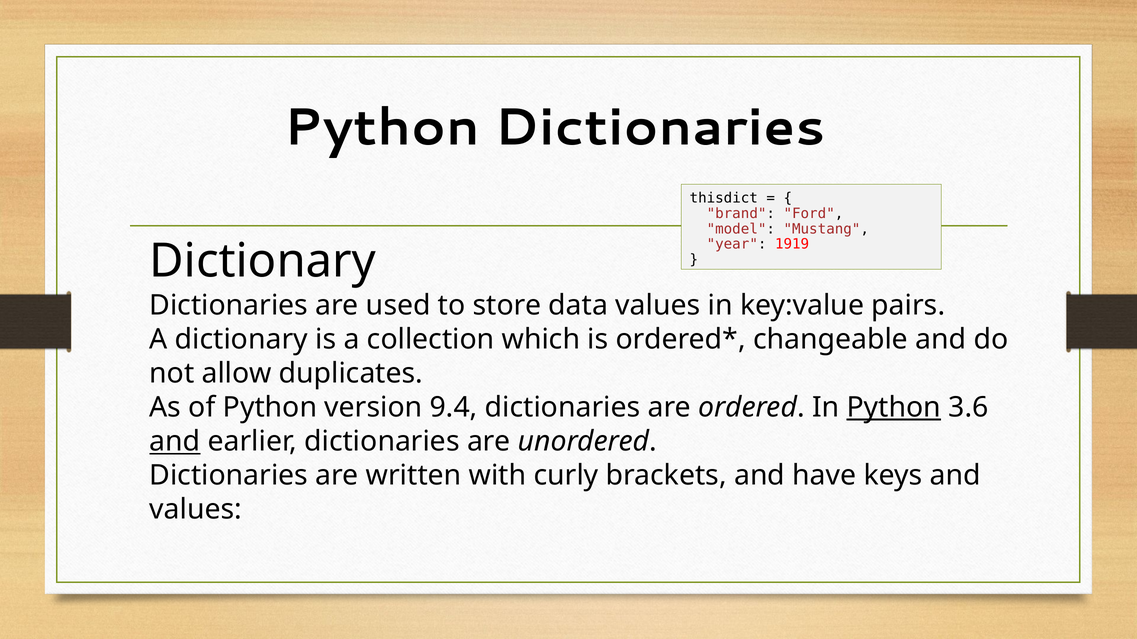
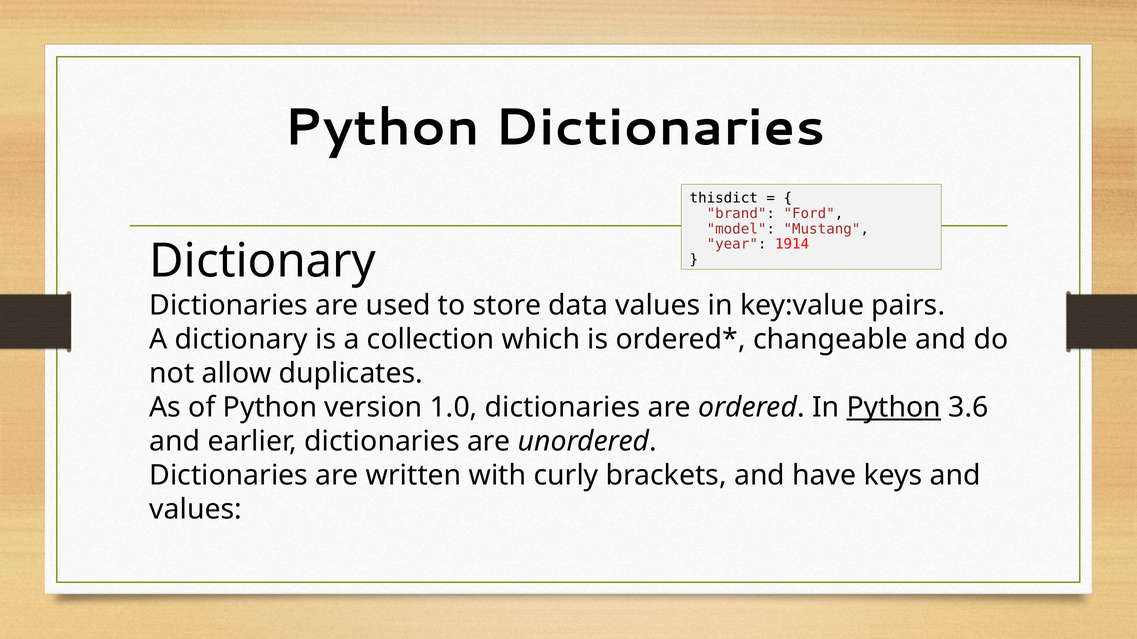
1919: 1919 -> 1914
9.4: 9.4 -> 1.0
and at (175, 442) underline: present -> none
